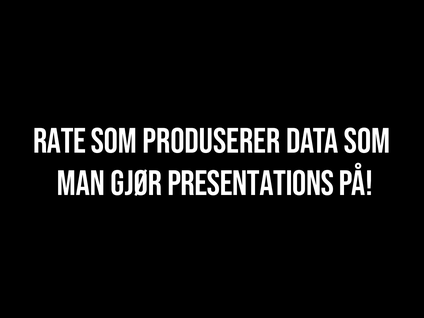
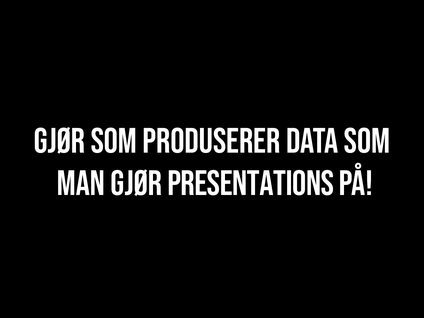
RATE at (60, 141): RATE -> GJØR
